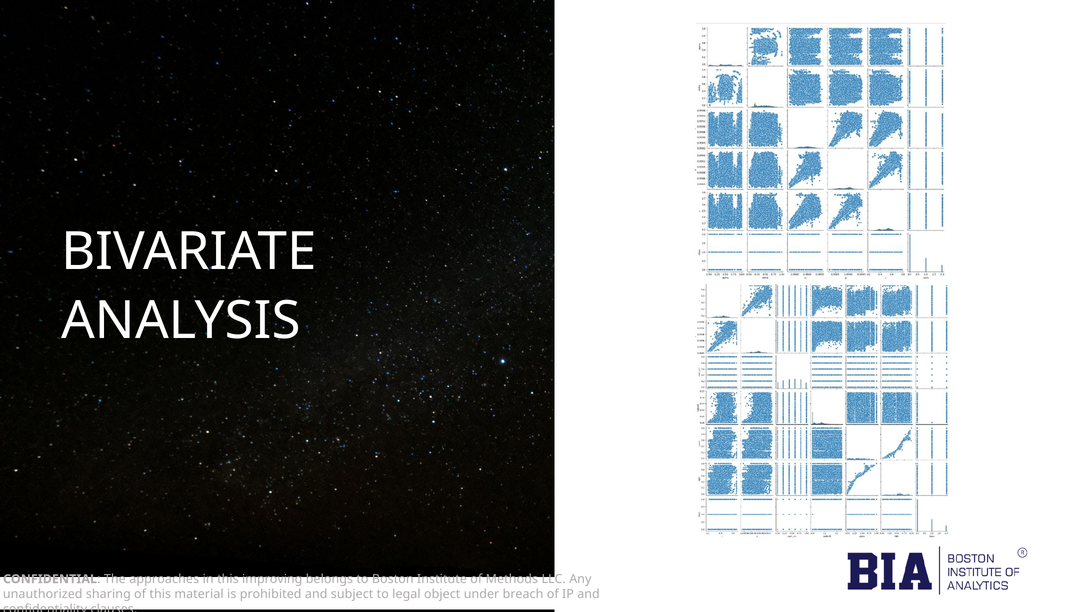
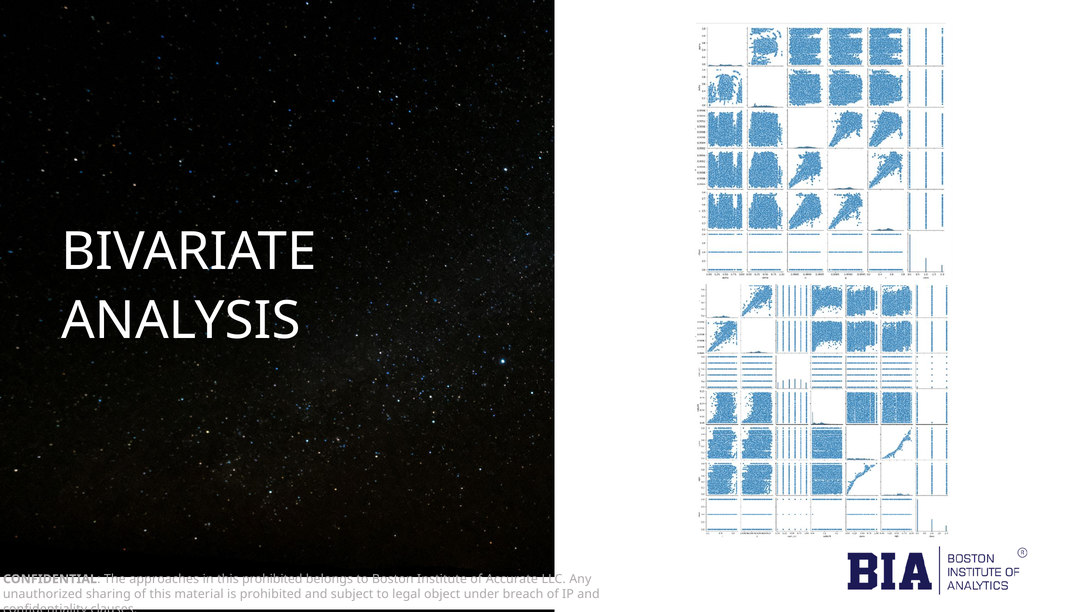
this improving: improving -> prohibited
Methods: Methods -> Accurate
